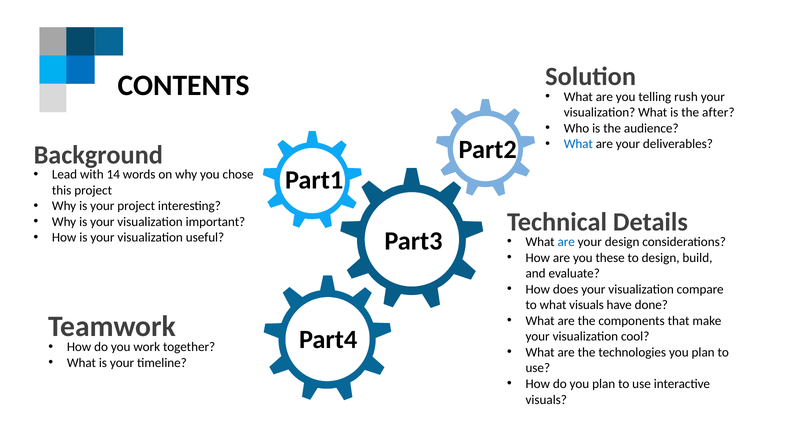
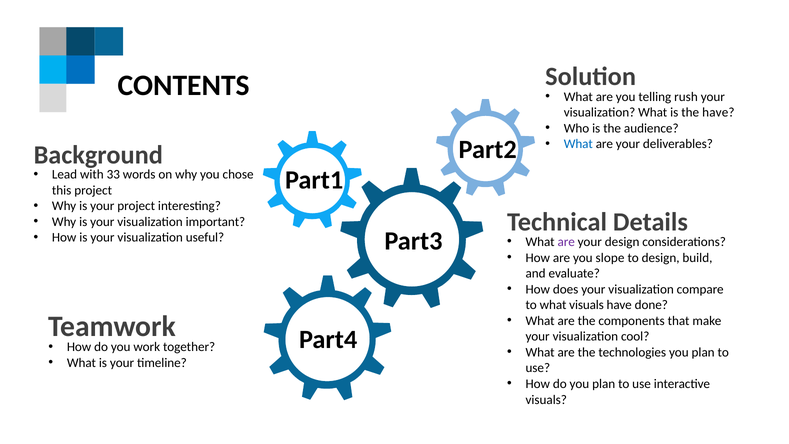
the after: after -> have
14: 14 -> 33
are at (566, 242) colour: blue -> purple
these: these -> slope
